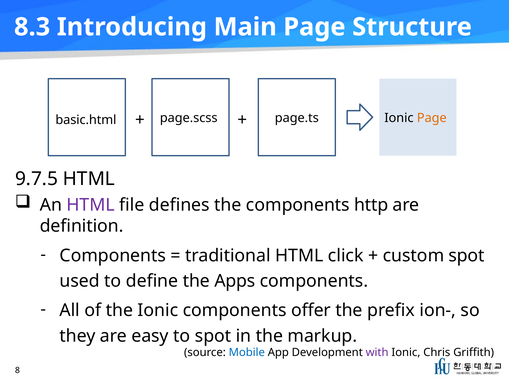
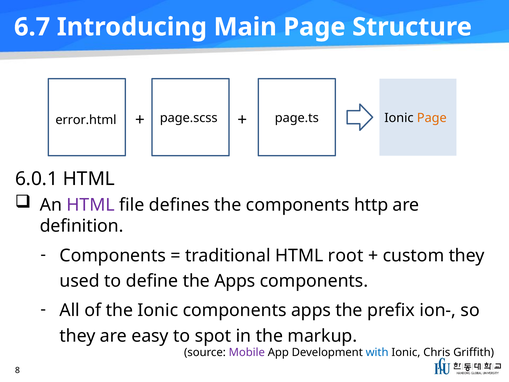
8.3: 8.3 -> 6.7
basic.html: basic.html -> error.html
9.7.5: 9.7.5 -> 6.0.1
click: click -> root
custom spot: spot -> they
components offer: offer -> apps
Mobile colour: blue -> purple
with colour: purple -> blue
